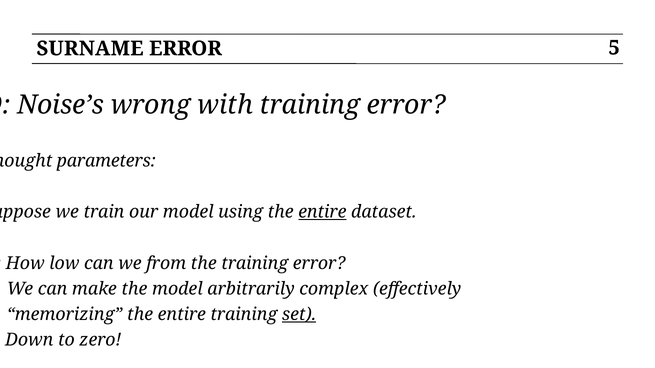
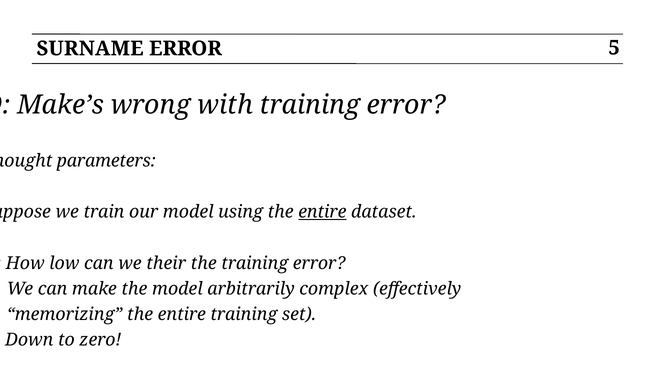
Noise’s: Noise’s -> Make’s
from: from -> their
set underline: present -> none
